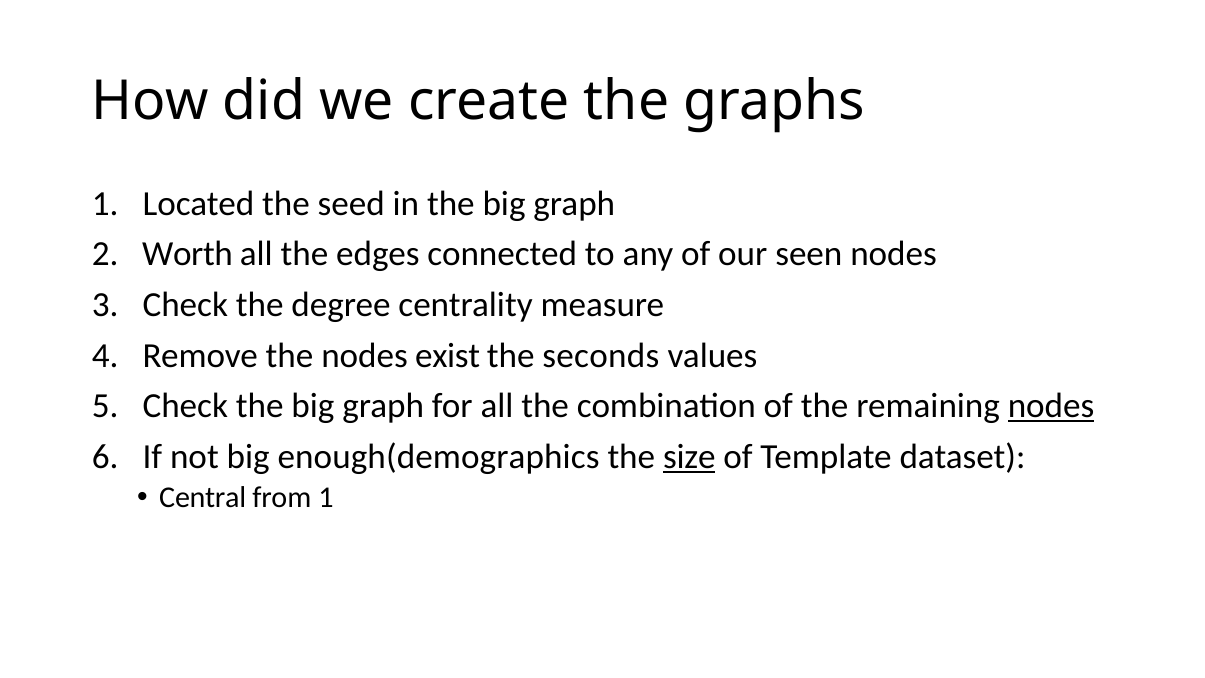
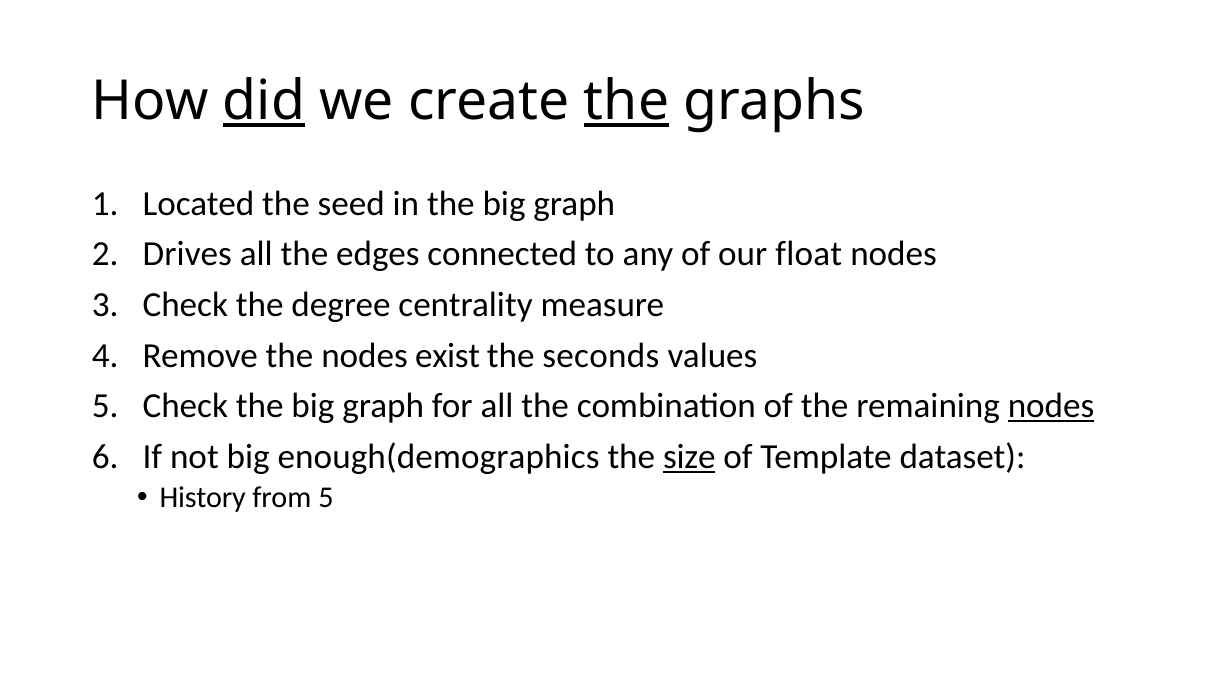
did underline: none -> present
the at (627, 101) underline: none -> present
Worth: Worth -> Drives
seen: seen -> float
Central: Central -> History
from 1: 1 -> 5
